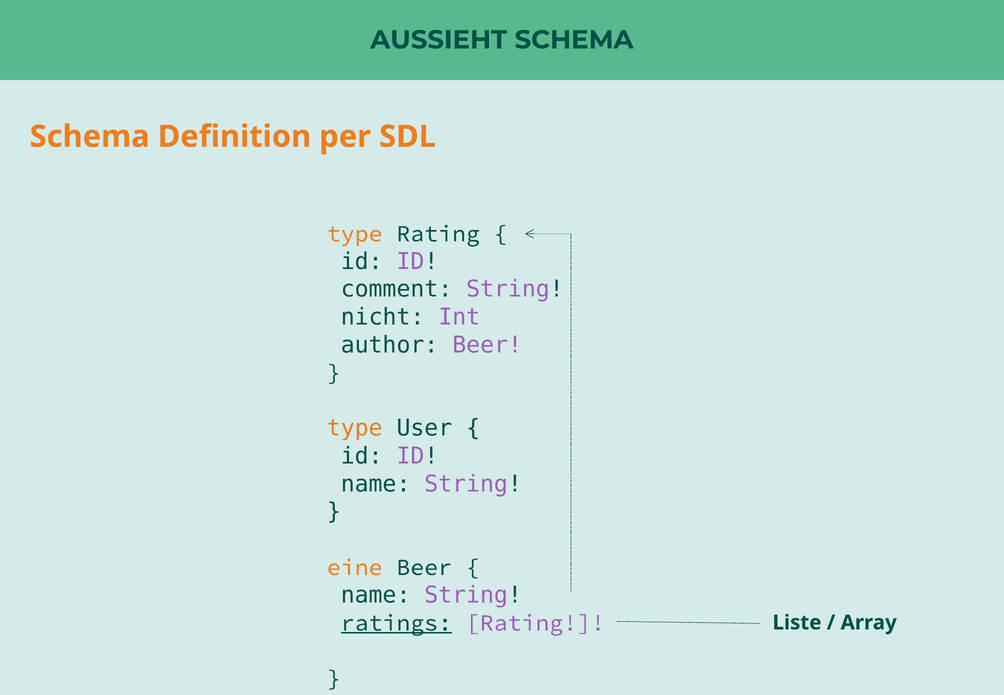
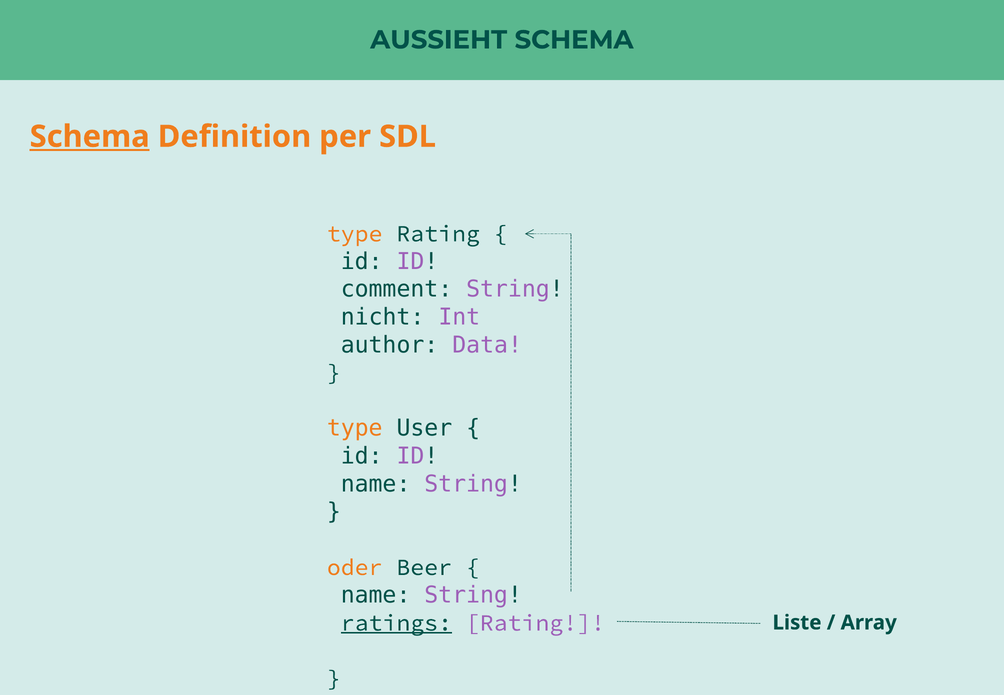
Schema at (90, 137) underline: none -> present
author Beer: Beer -> Data
eine: eine -> oder
